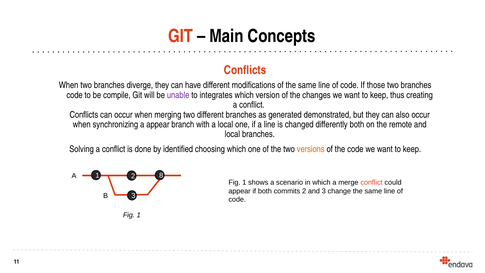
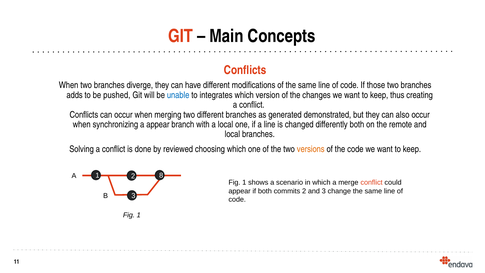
code at (75, 95): code -> adds
compile: compile -> pushed
unable colour: purple -> blue
identified: identified -> reviewed
